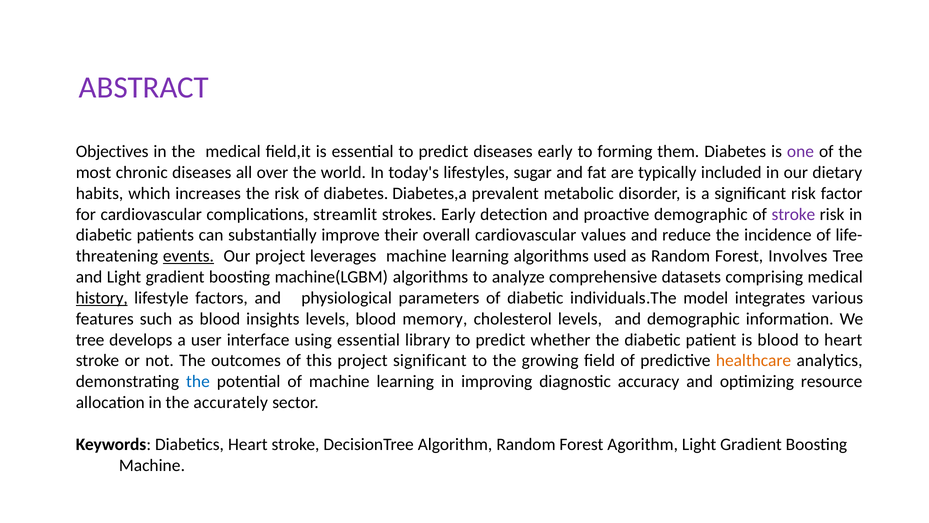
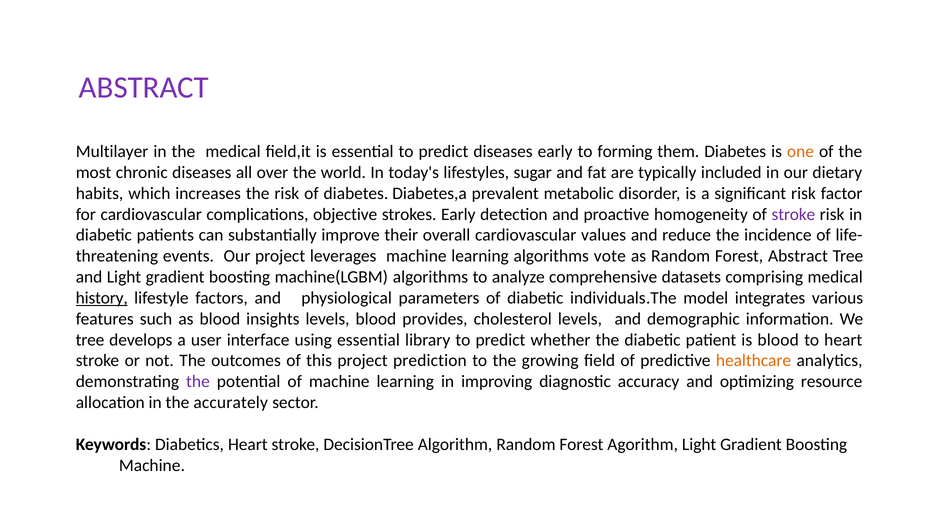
Objectives: Objectives -> Multilayer
one colour: purple -> orange
streamlit: streamlit -> objective
proactive demographic: demographic -> homogeneity
events underline: present -> none
used: used -> vote
Forest Involves: Involves -> Abstract
memory: memory -> provides
project significant: significant -> prediction
the at (198, 381) colour: blue -> purple
